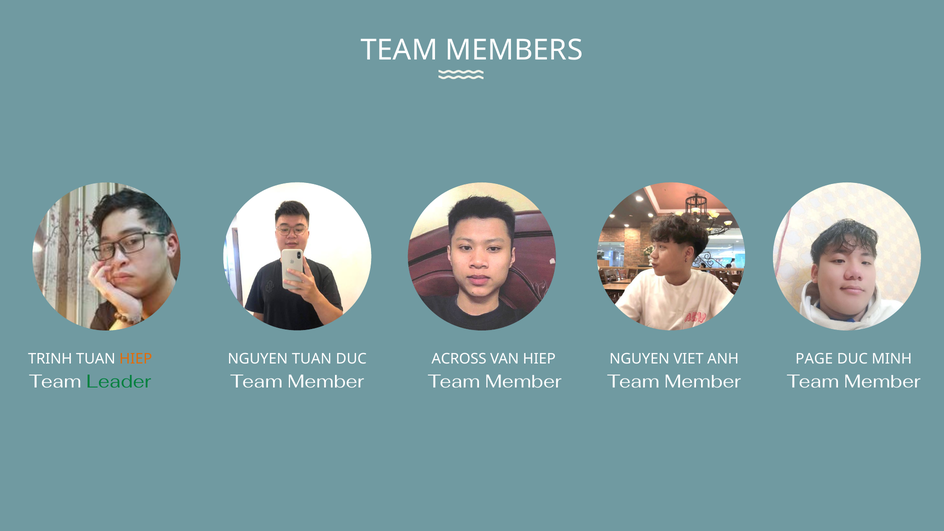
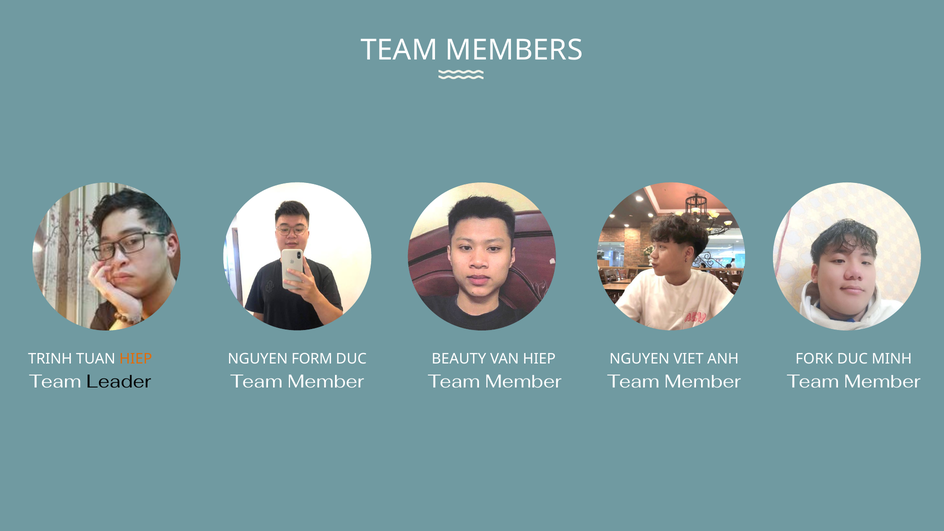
NGUYEN TUAN: TUAN -> FORM
ACROSS: ACROSS -> BEAUTY
PAGE: PAGE -> FORK
Leader colour: green -> black
